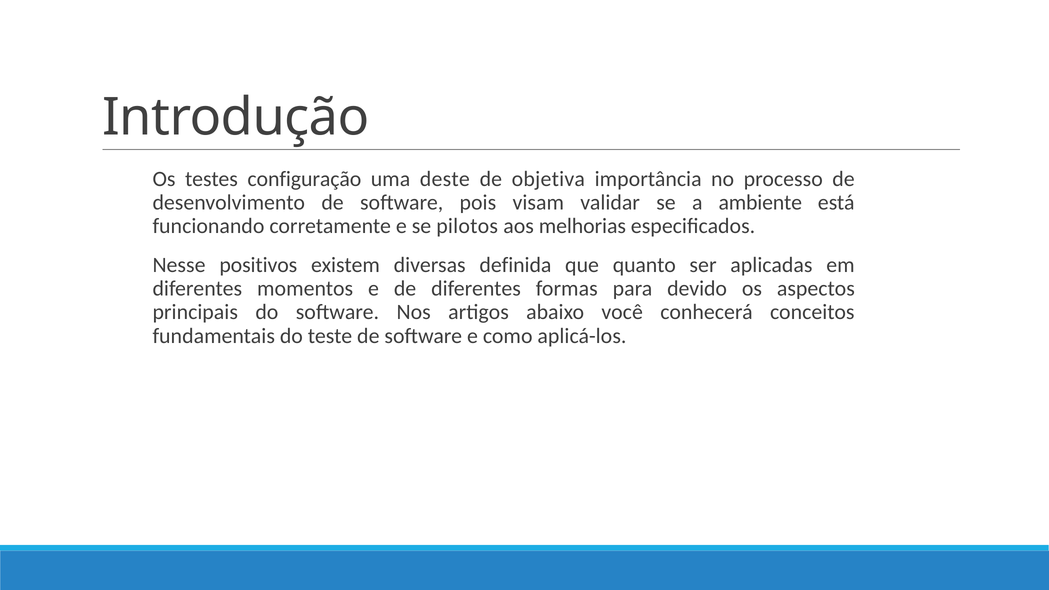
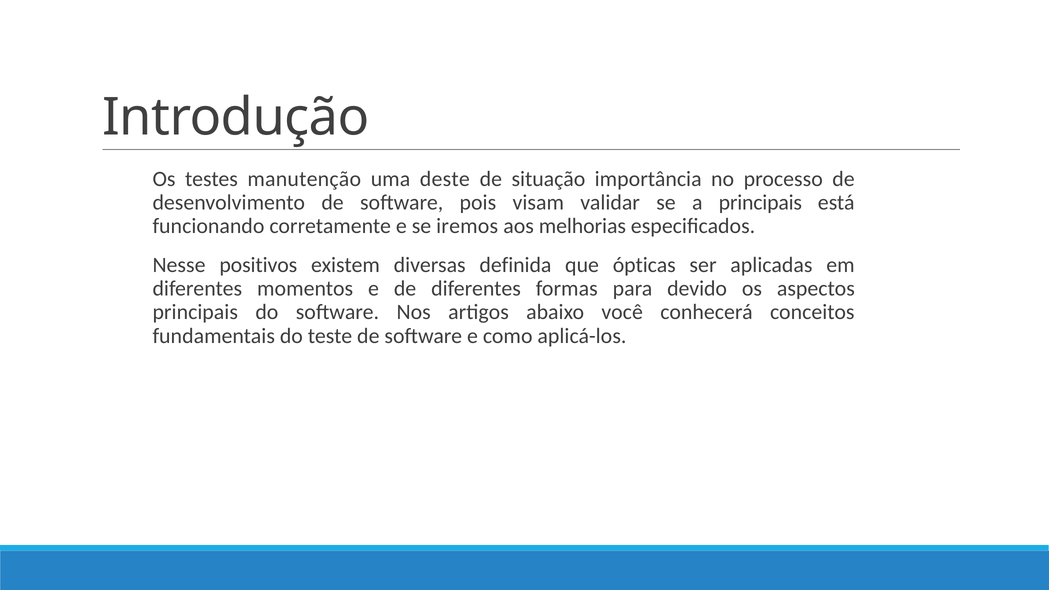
configuração: configuração -> manutenção
objetiva: objetiva -> situação
a ambiente: ambiente -> principais
pilotos: pilotos -> iremos
quanto: quanto -> ópticas
